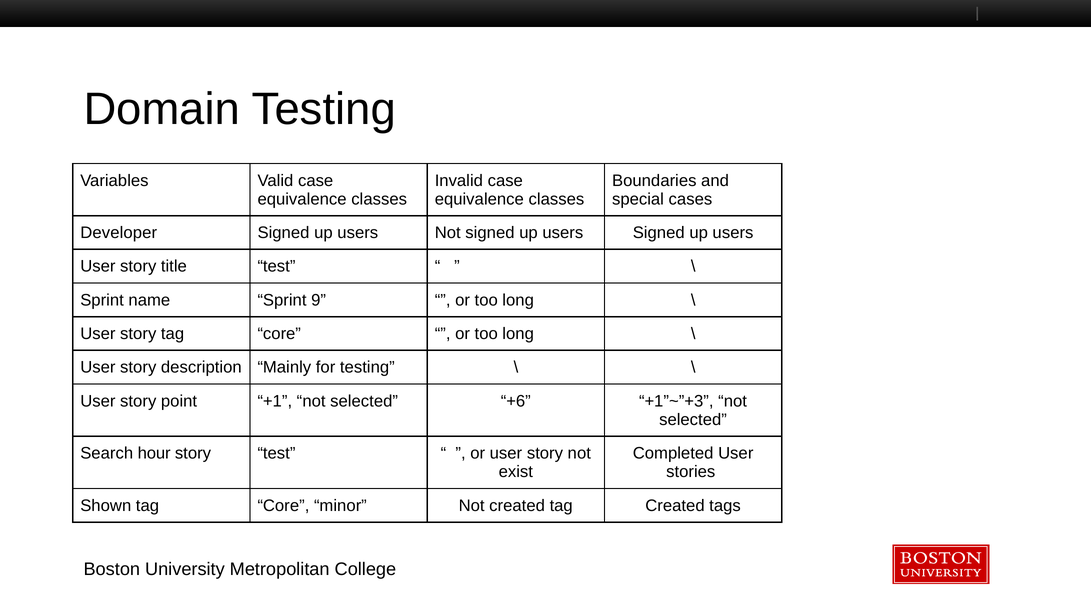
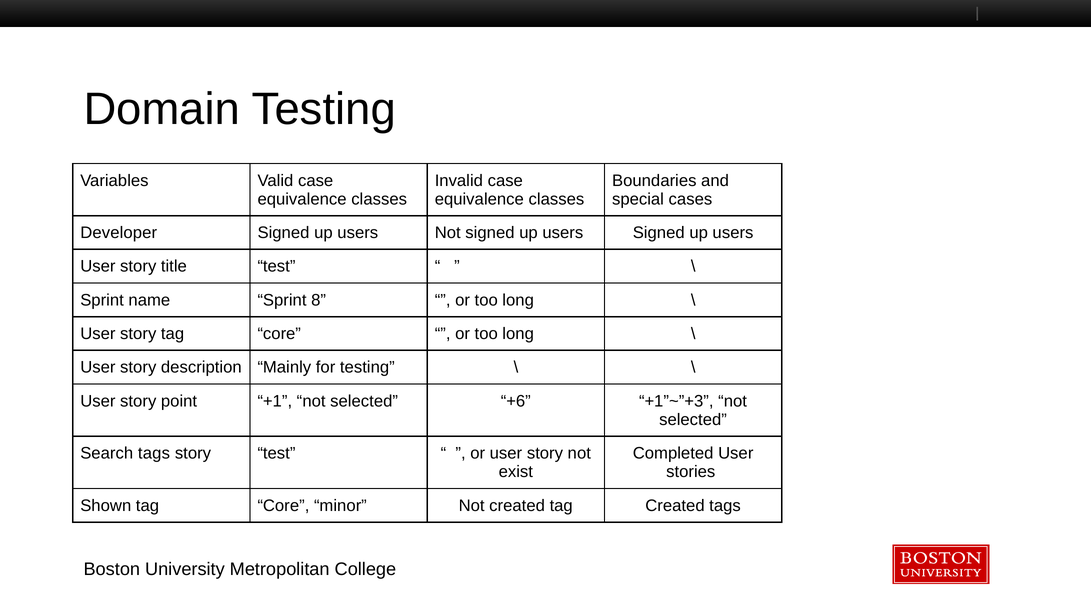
9: 9 -> 8
Search hour: hour -> tags
